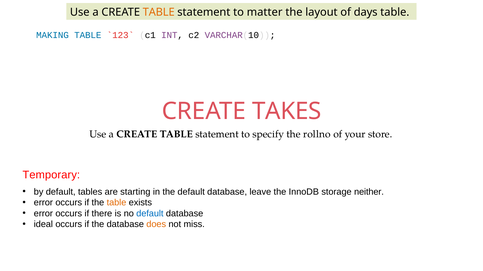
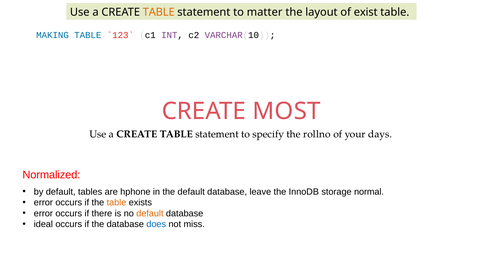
days: days -> exist
TAKES: TAKES -> MOST
store: store -> days
Temporary: Temporary -> Normalized
starting: starting -> hphone
neither: neither -> normal
default at (150, 214) colour: blue -> orange
does colour: orange -> blue
